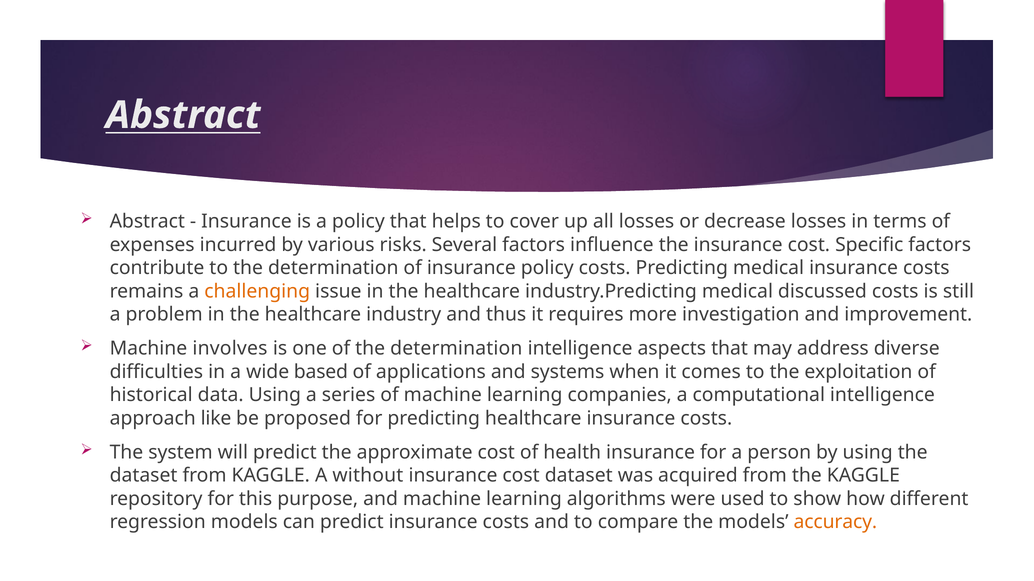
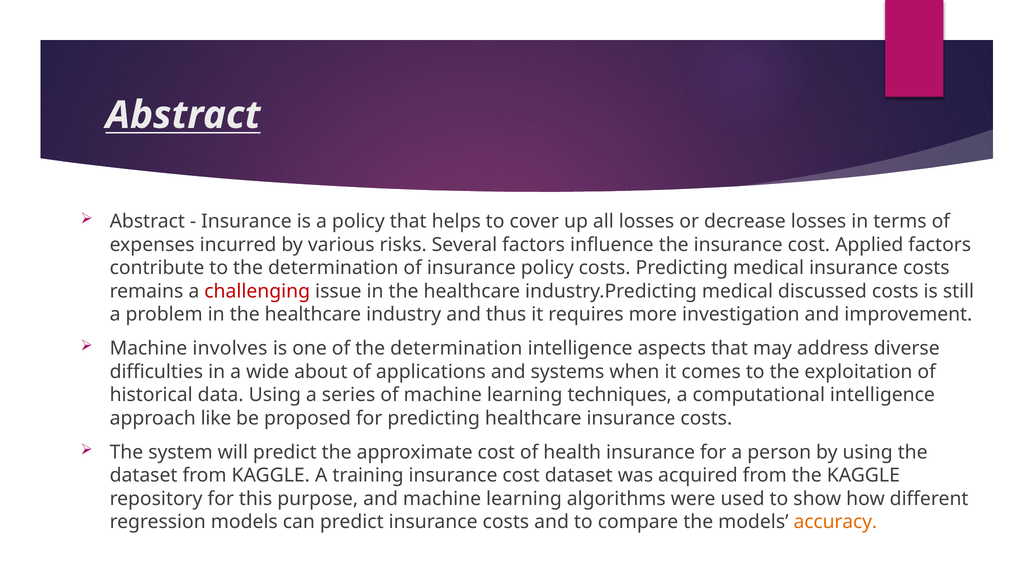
Specific: Specific -> Applied
challenging colour: orange -> red
based: based -> about
companies: companies -> techniques
without: without -> training
